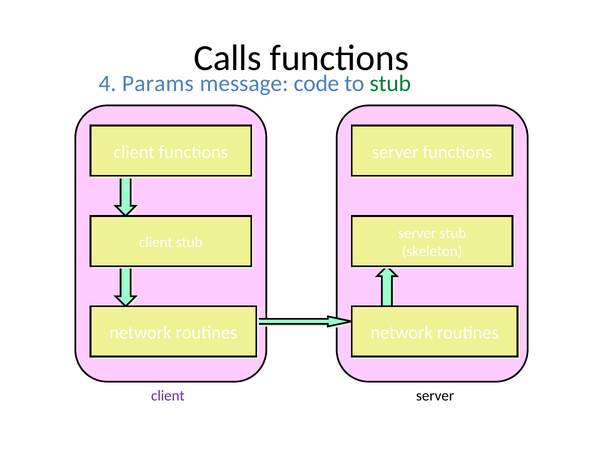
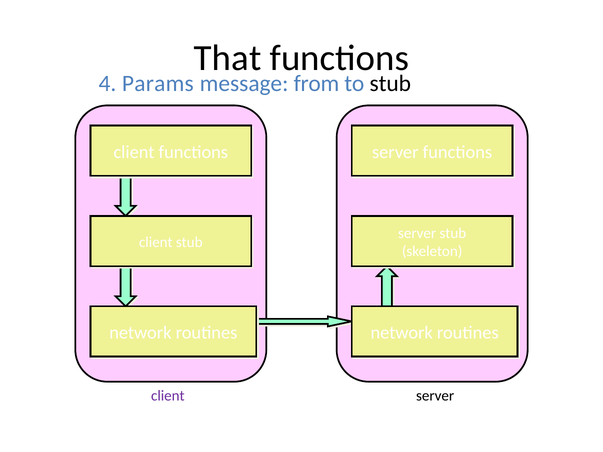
Calls: Calls -> That
code: code -> from
stub at (390, 84) colour: green -> black
